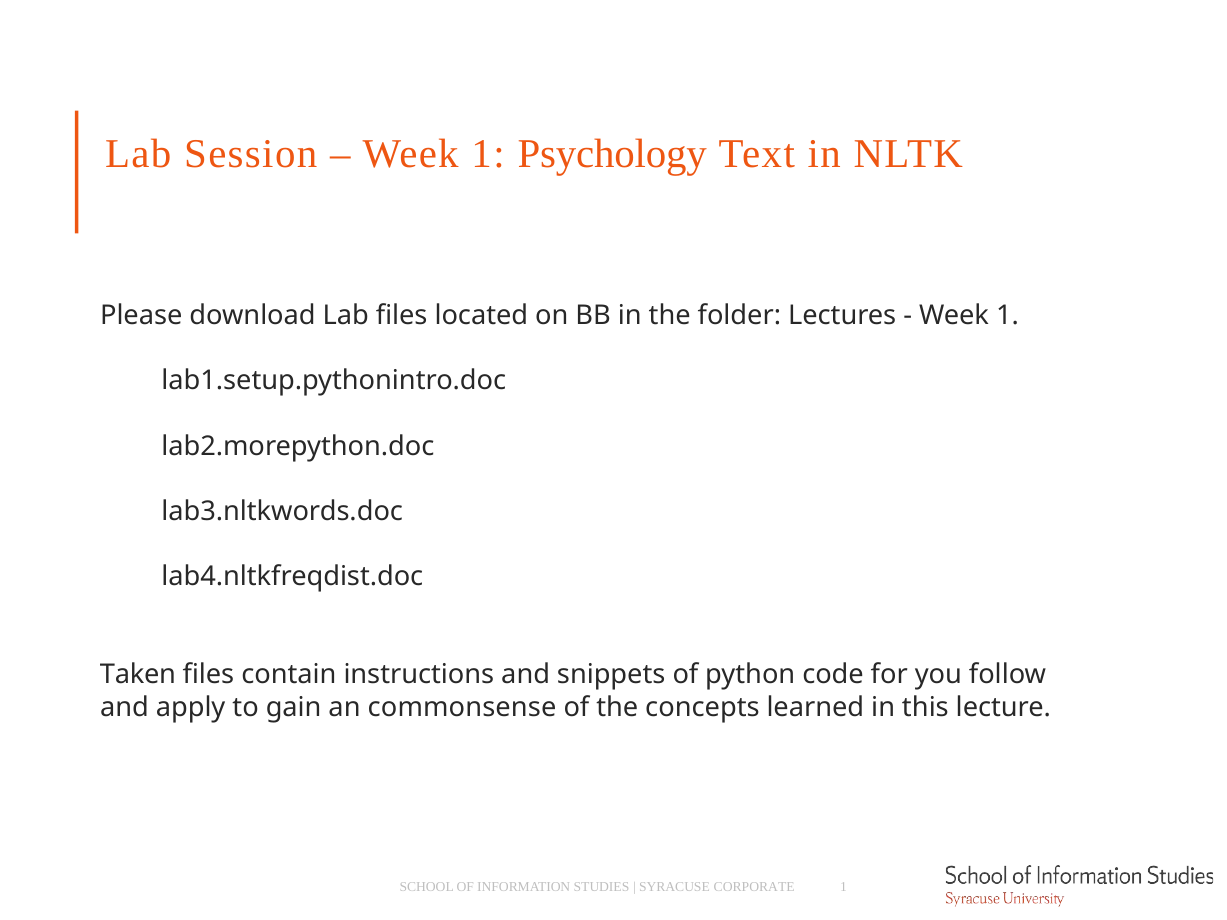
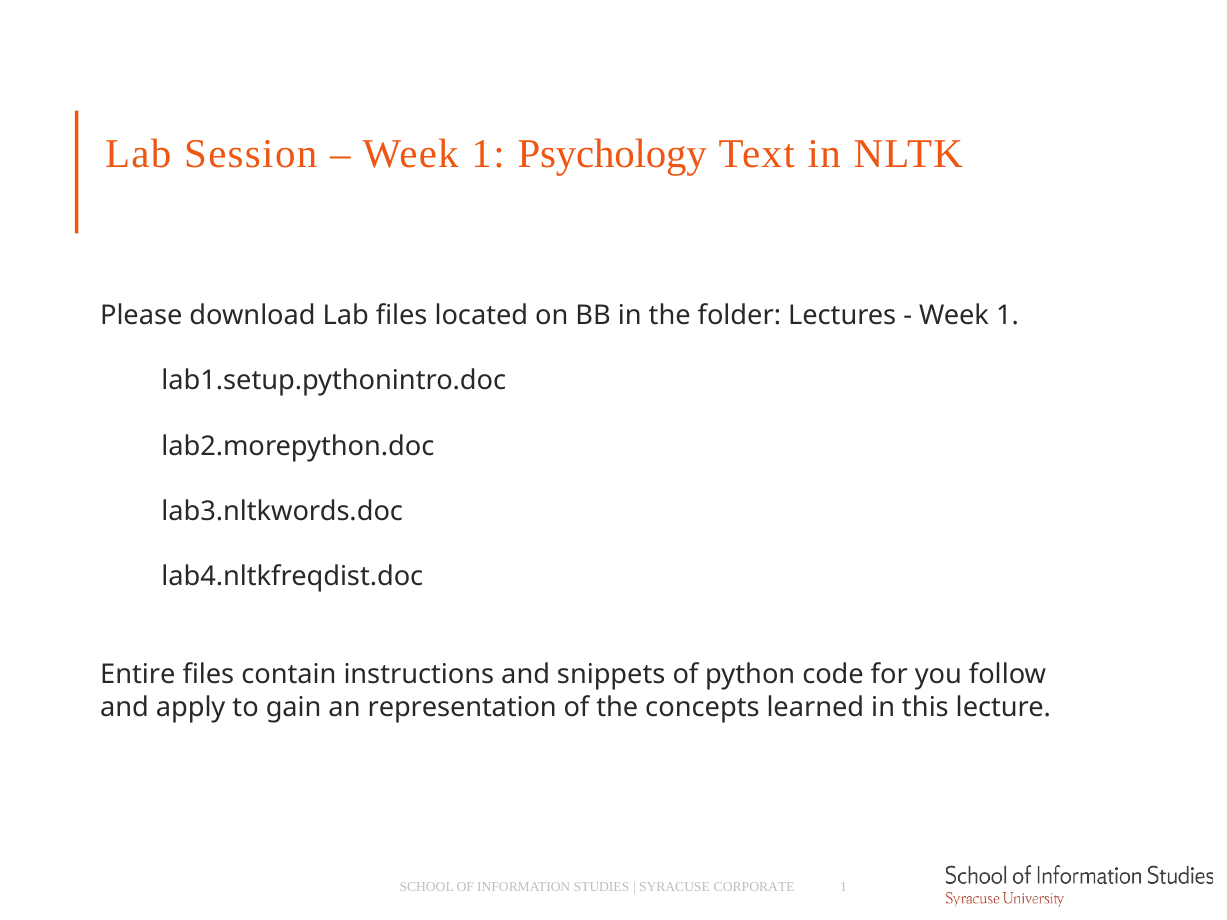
Taken: Taken -> Entire
commonsense: commonsense -> representation
